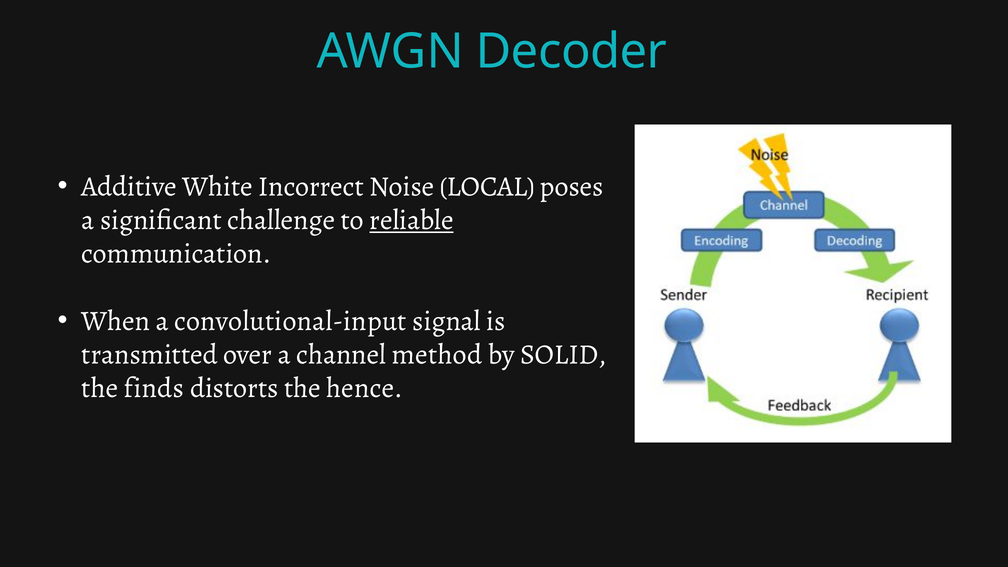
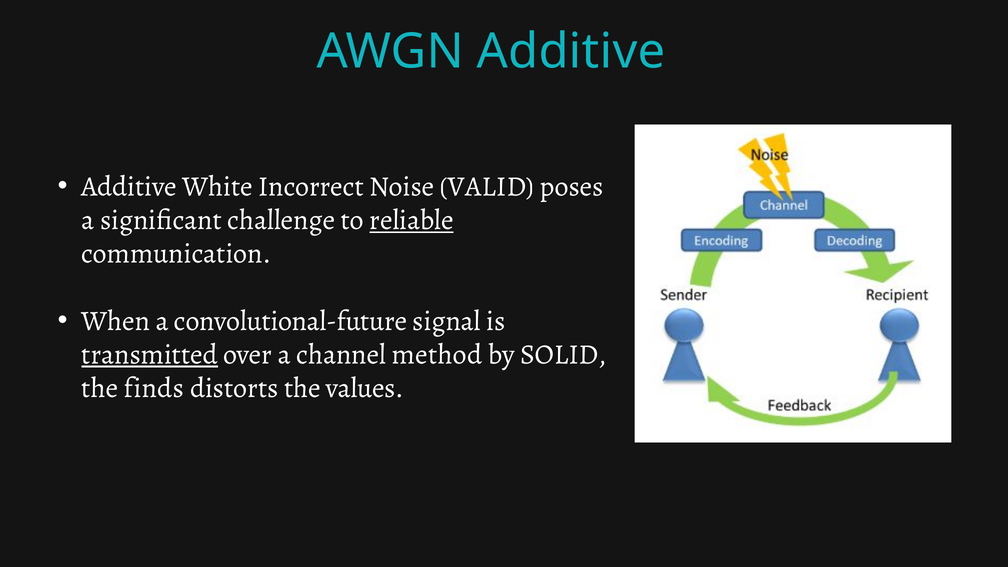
AWGN Decoder: Decoder -> Additive
LOCAL: LOCAL -> VALID
convolutional-input: convolutional-input -> convolutional-future
transmitted underline: none -> present
hence: hence -> values
